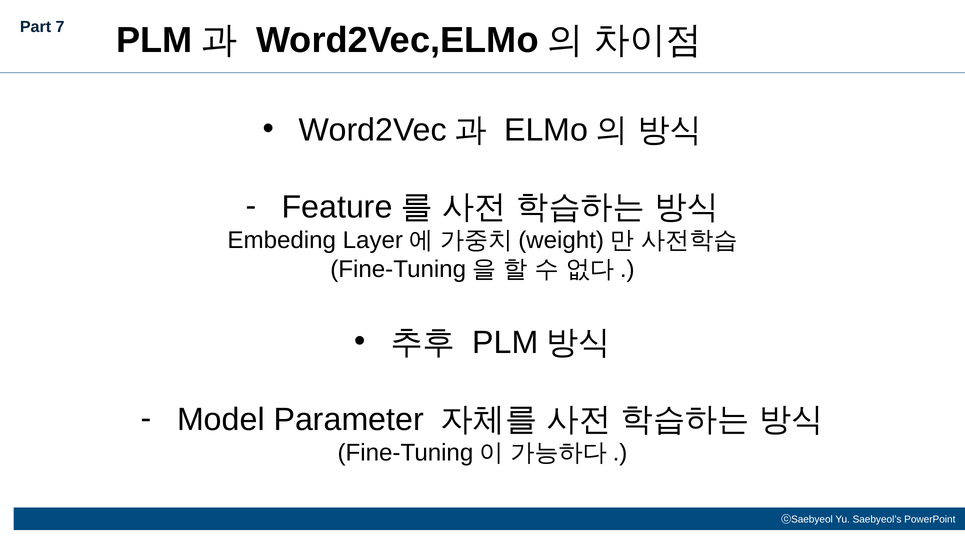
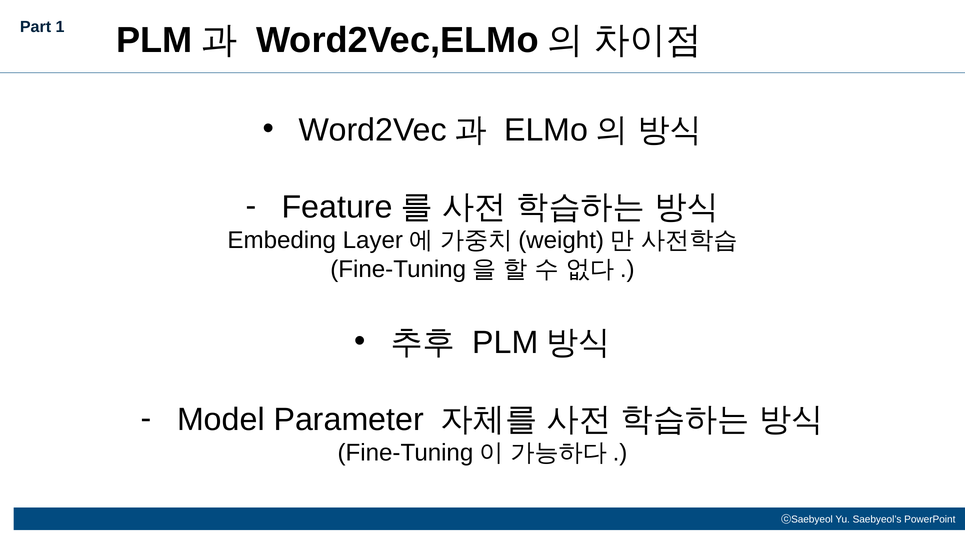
7: 7 -> 1
